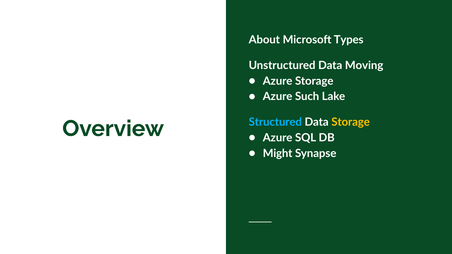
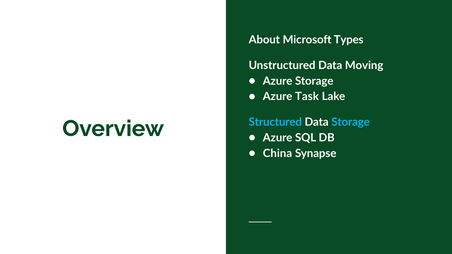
Such: Such -> Task
Storage at (351, 122) colour: yellow -> light blue
Might: Might -> China
